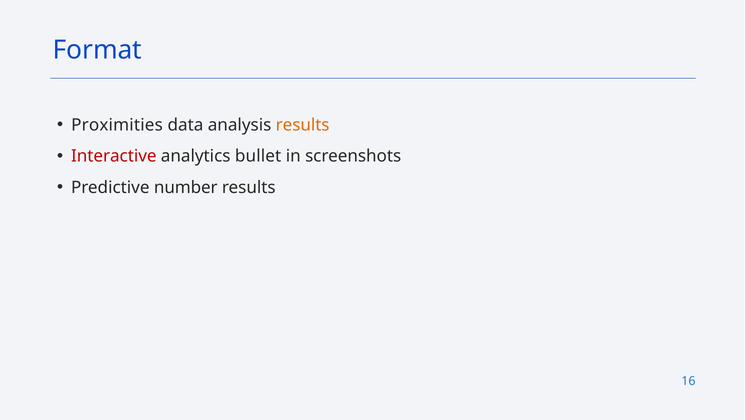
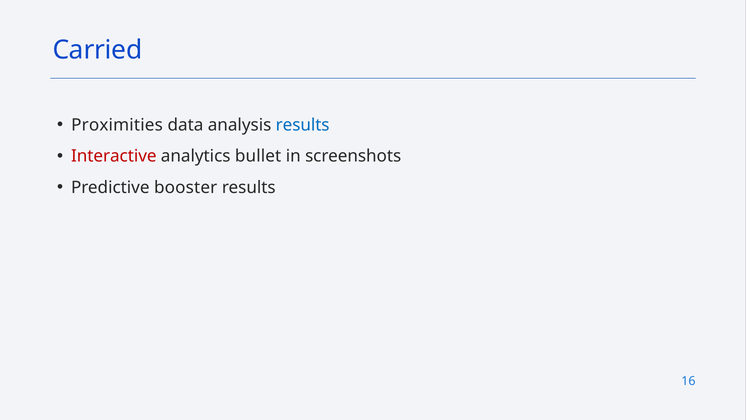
Format: Format -> Carried
results at (303, 125) colour: orange -> blue
number: number -> booster
